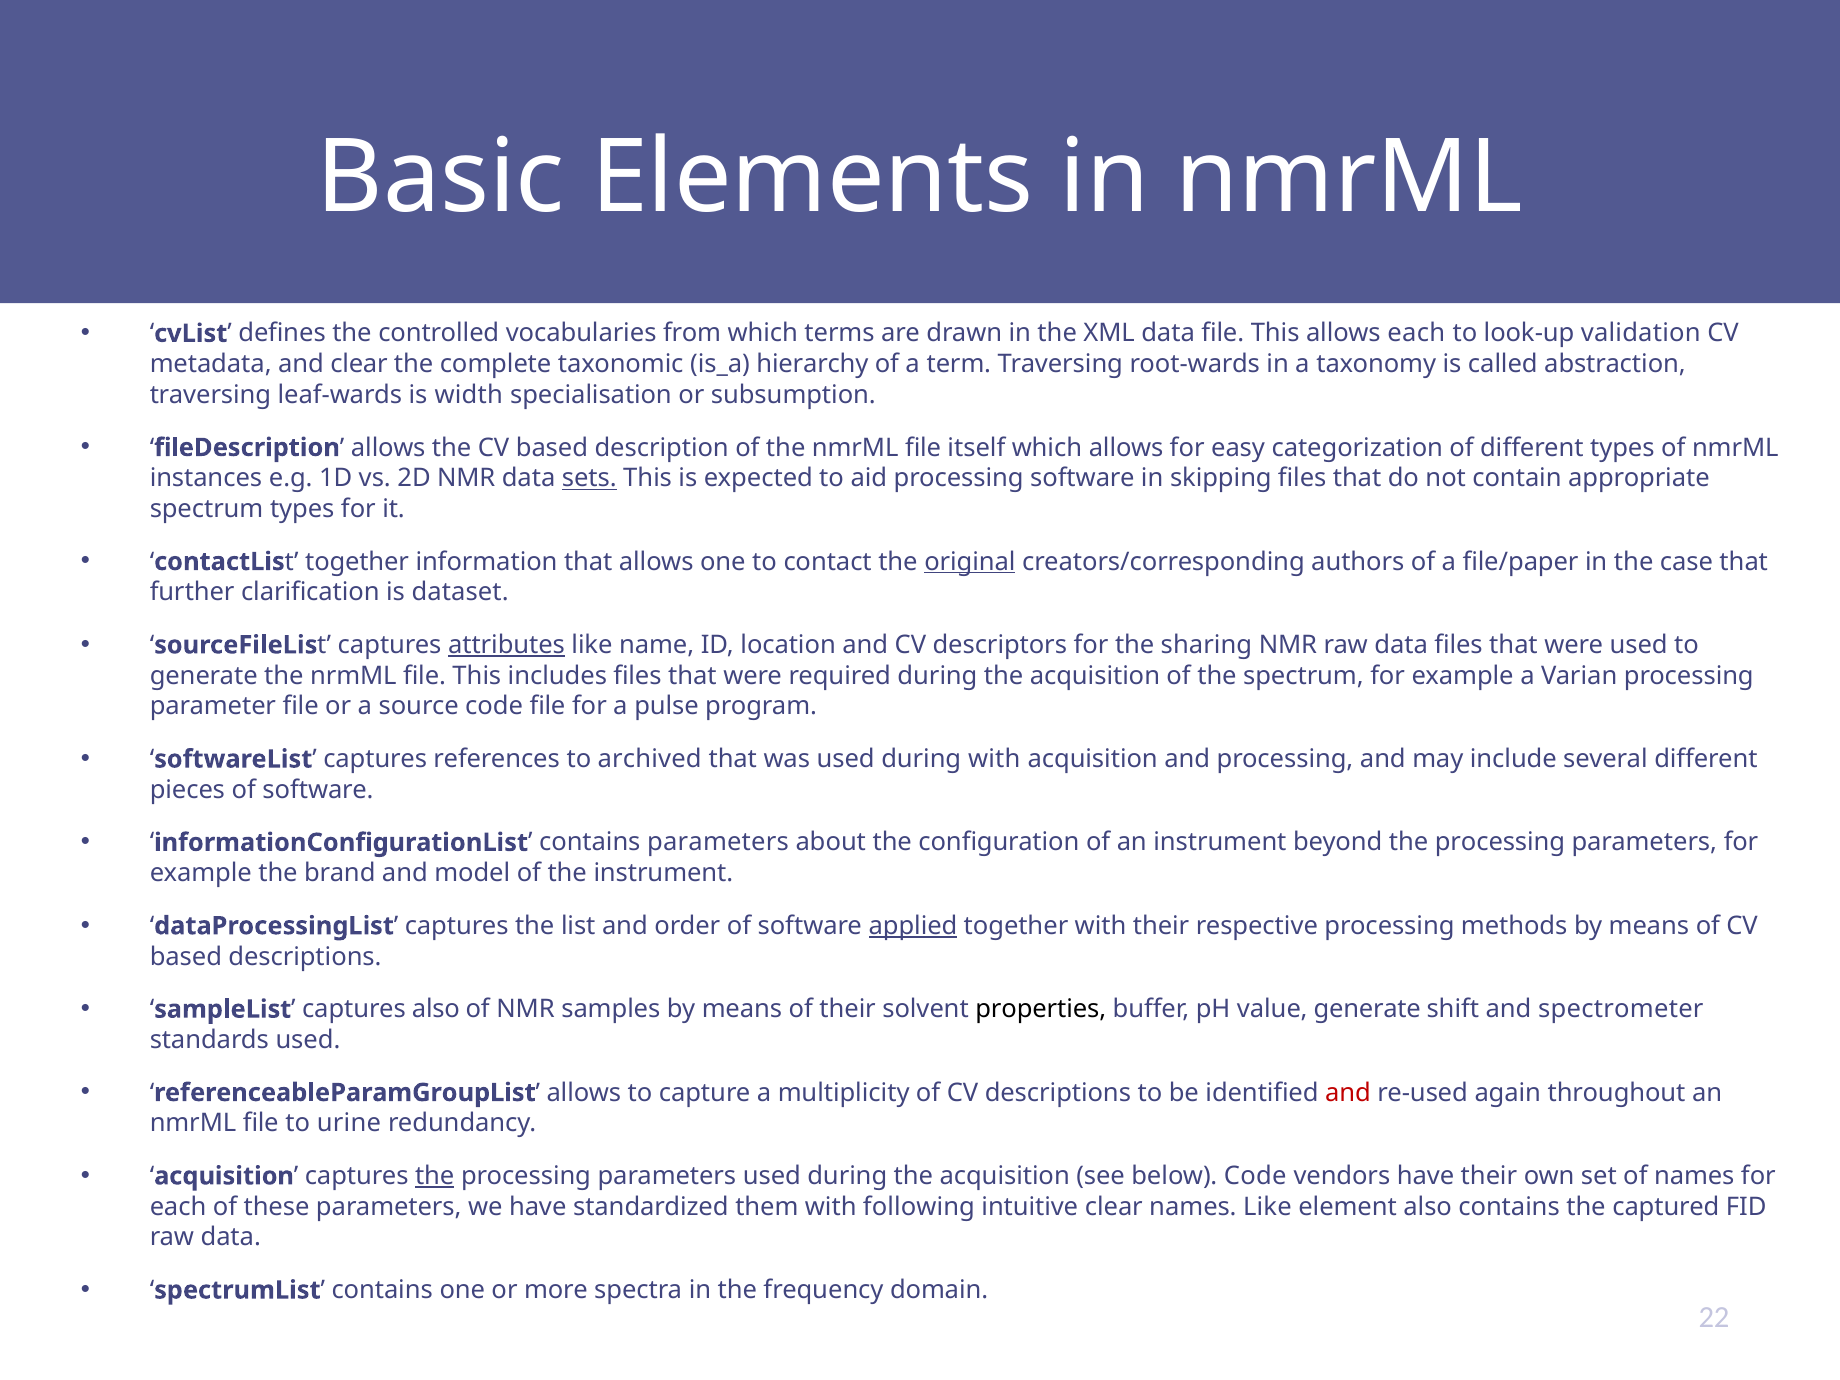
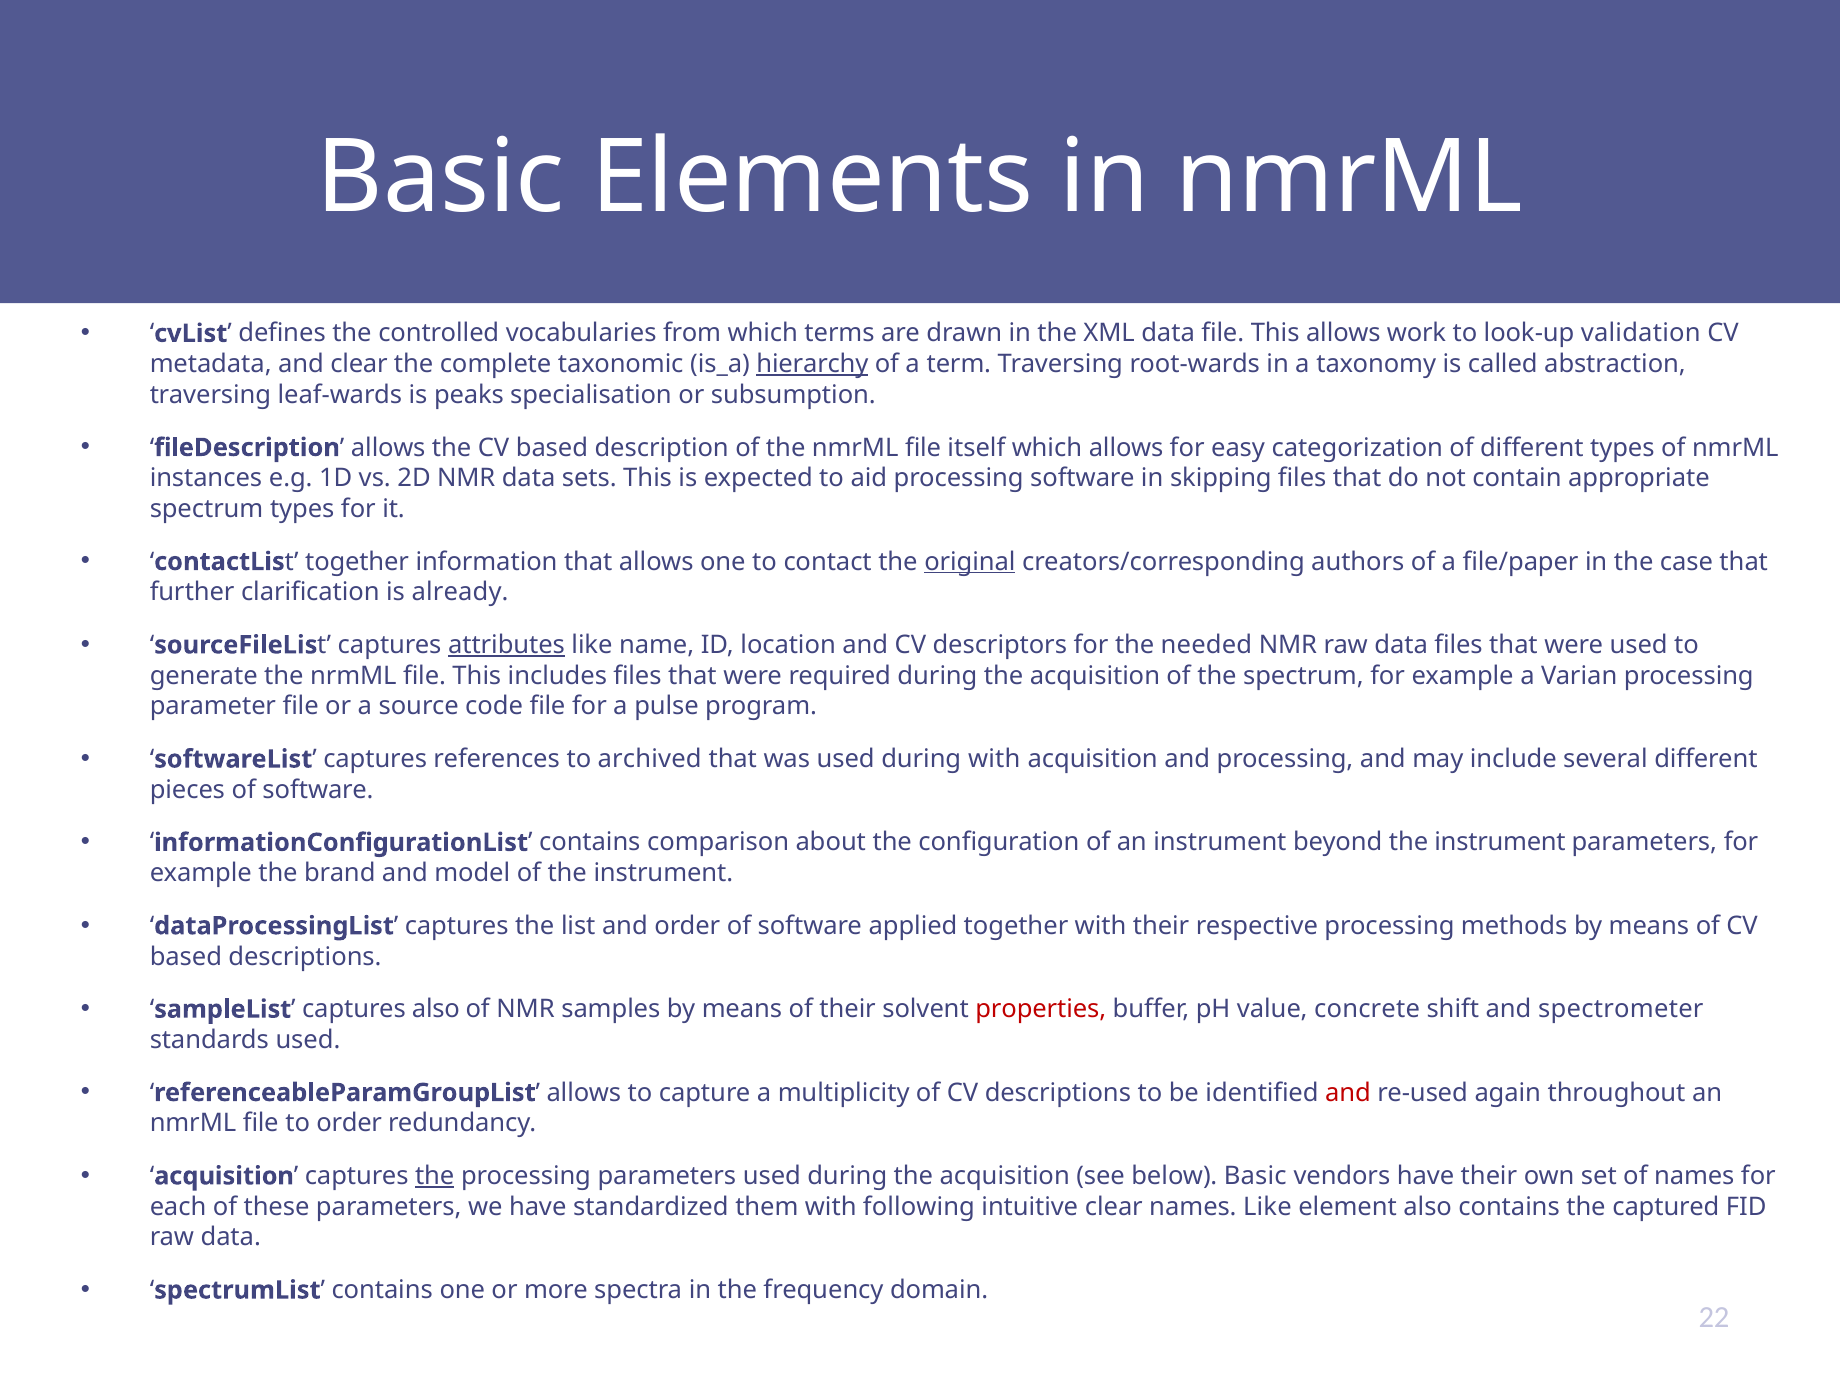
allows each: each -> work
hierarchy underline: none -> present
width: width -> peaks
sets underline: present -> none
dataset: dataset -> already
sharing: sharing -> needed
contains parameters: parameters -> comparison
beyond the processing: processing -> instrument
applied underline: present -> none
properties colour: black -> red
value generate: generate -> concrete
to urine: urine -> order
below Code: Code -> Basic
